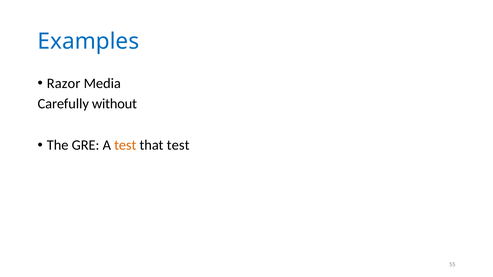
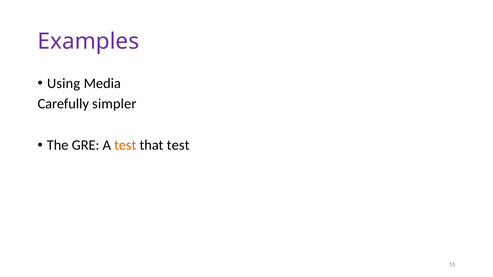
Examples colour: blue -> purple
Razor: Razor -> Using
without: without -> simpler
